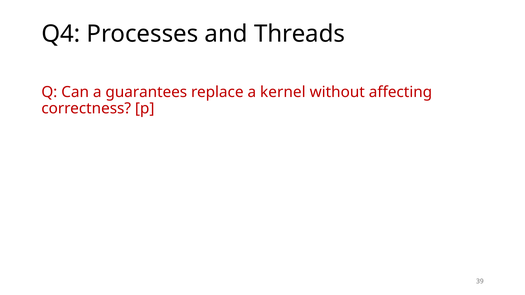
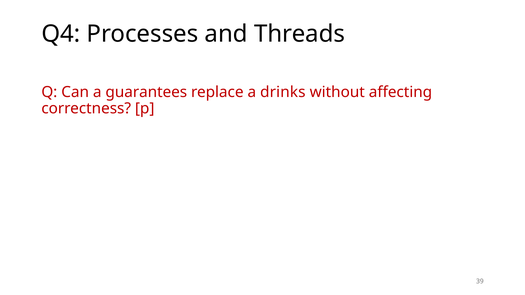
kernel: kernel -> drinks
